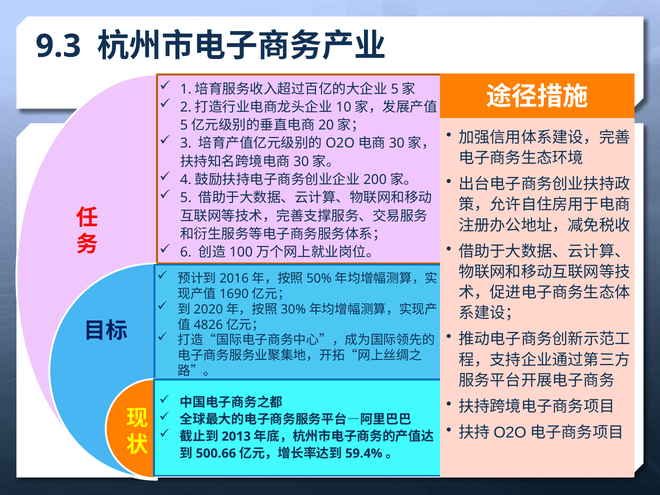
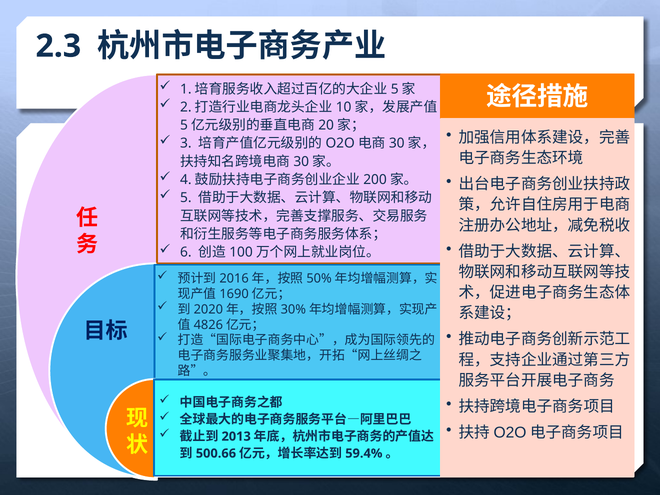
9.3: 9.3 -> 2.3
